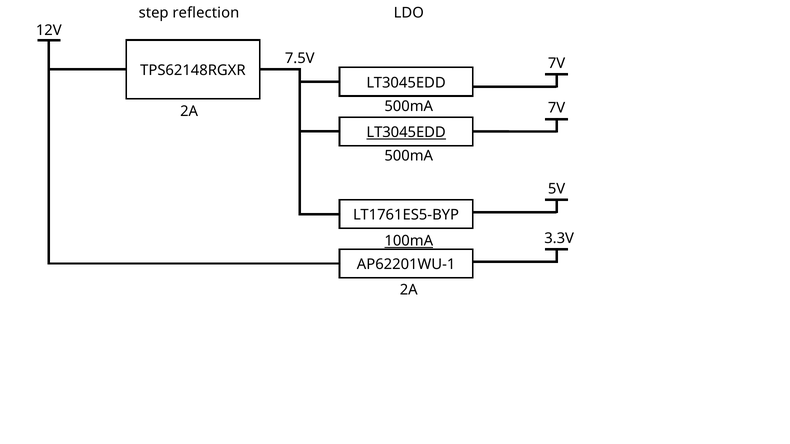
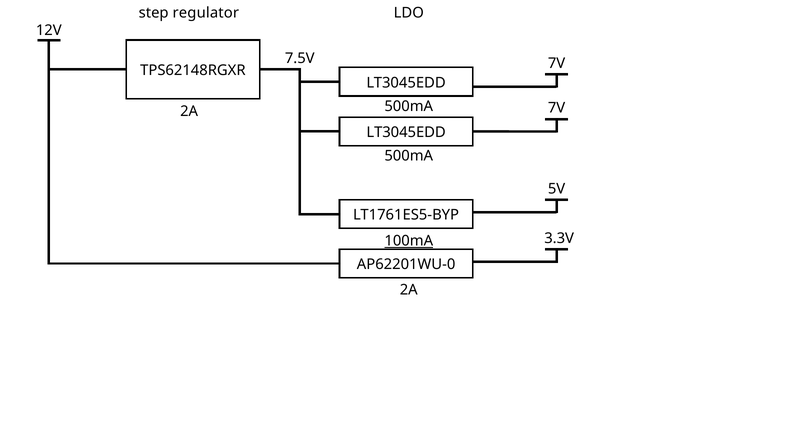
reflection: reflection -> regulator
LT3045EDD at (406, 133) underline: present -> none
AP62201WU-1: AP62201WU-1 -> AP62201WU-0
